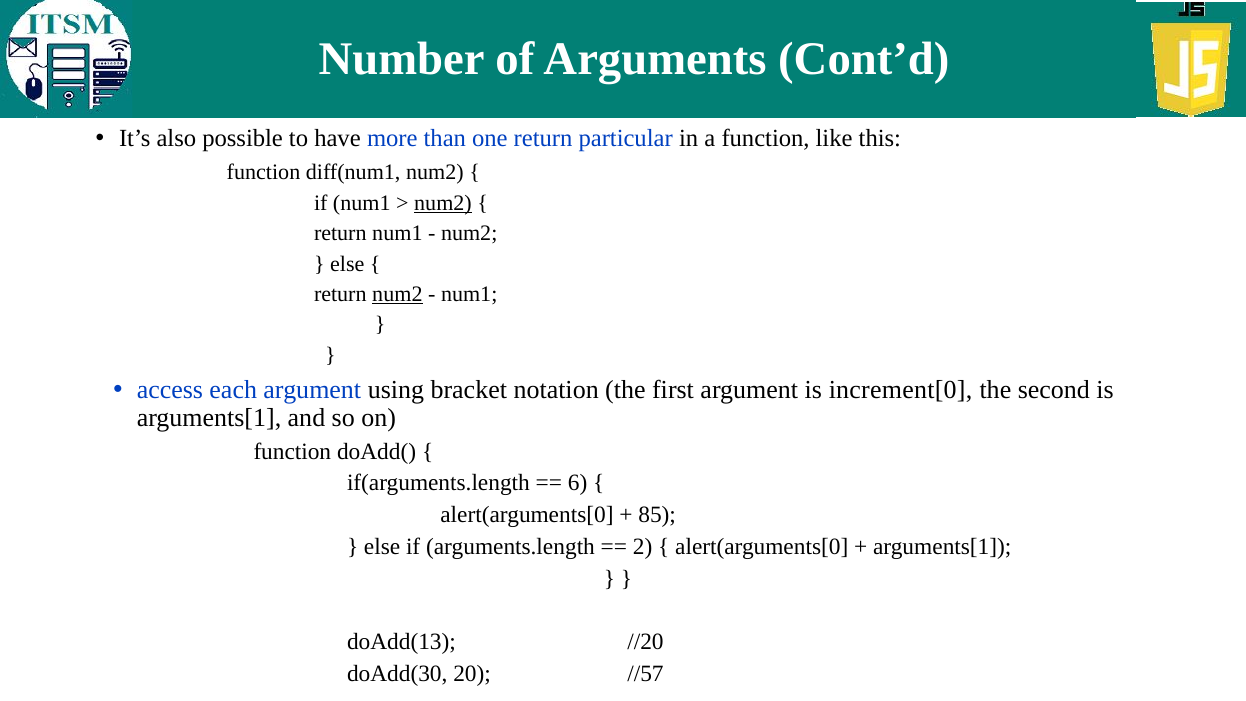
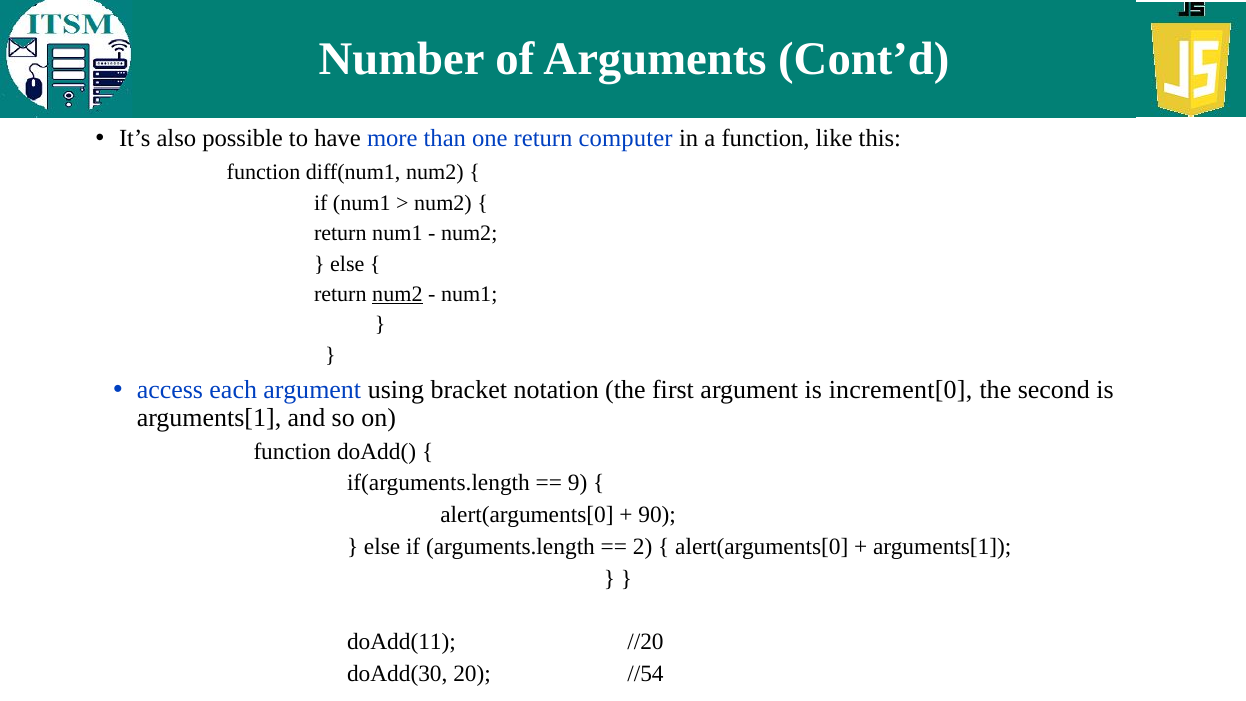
particular: particular -> computer
num2 at (443, 203) underline: present -> none
6: 6 -> 9
85: 85 -> 90
doAdd(13: doAdd(13 -> doAdd(11
//57: //57 -> //54
